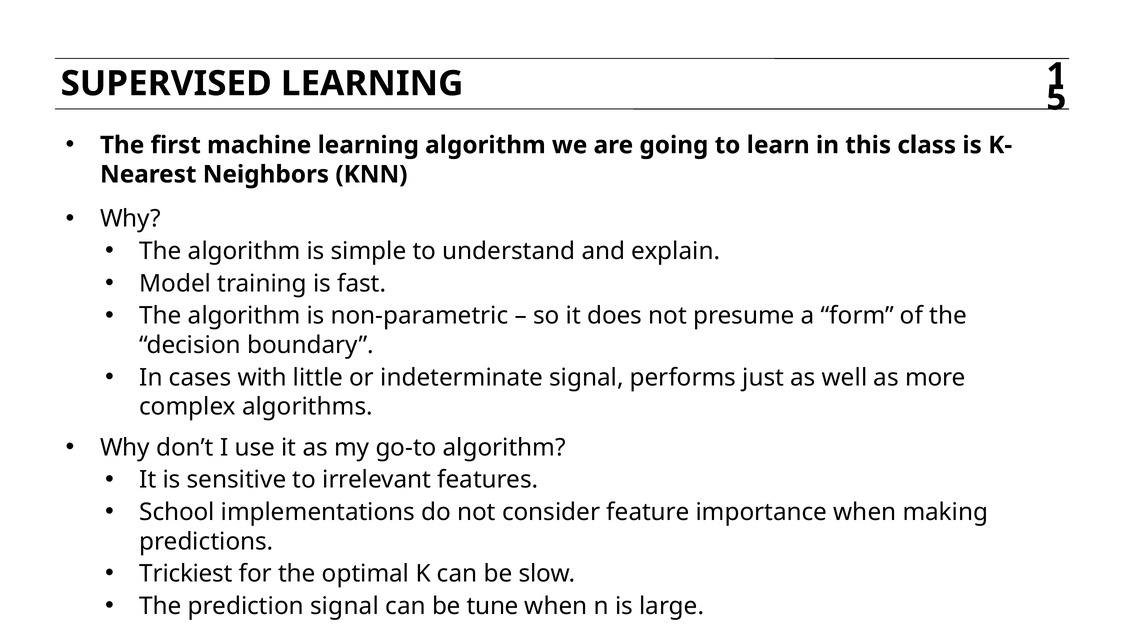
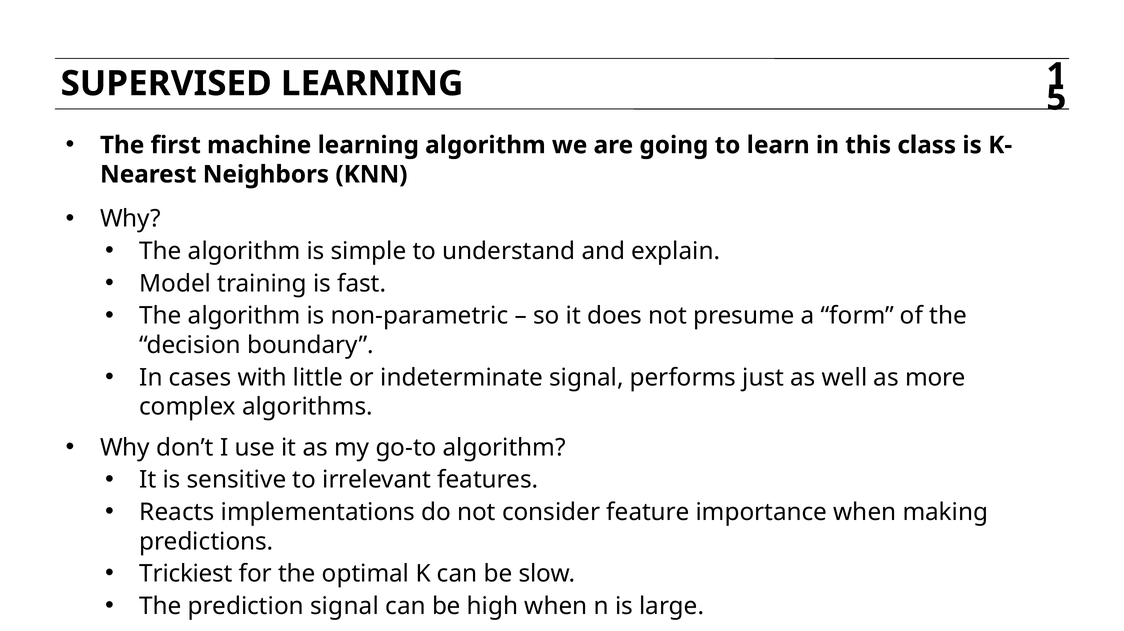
School: School -> Reacts
tune: tune -> high
